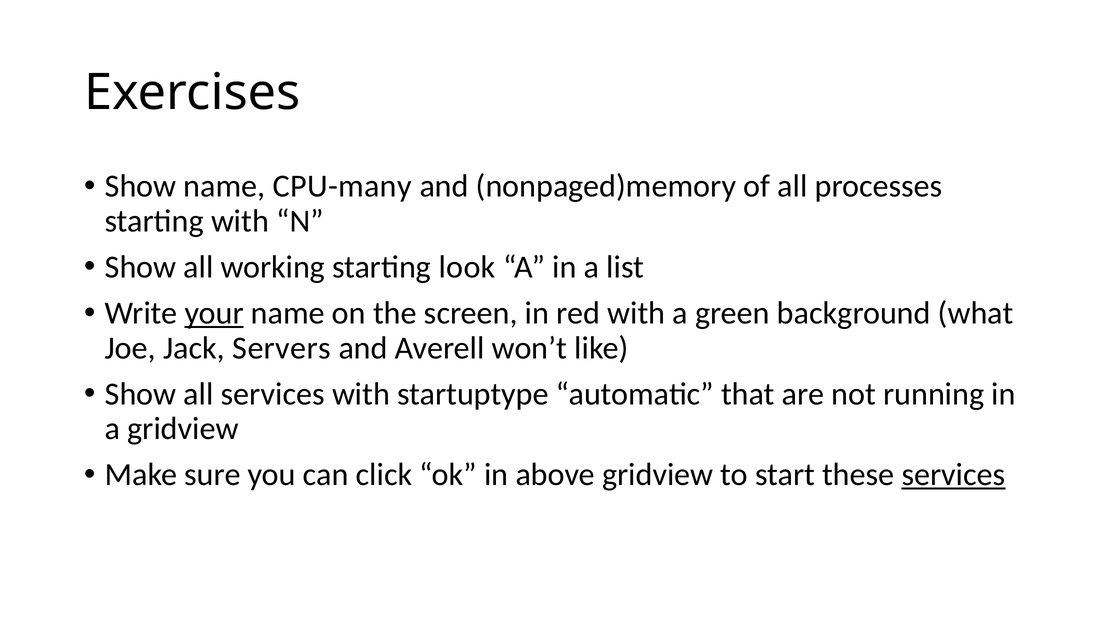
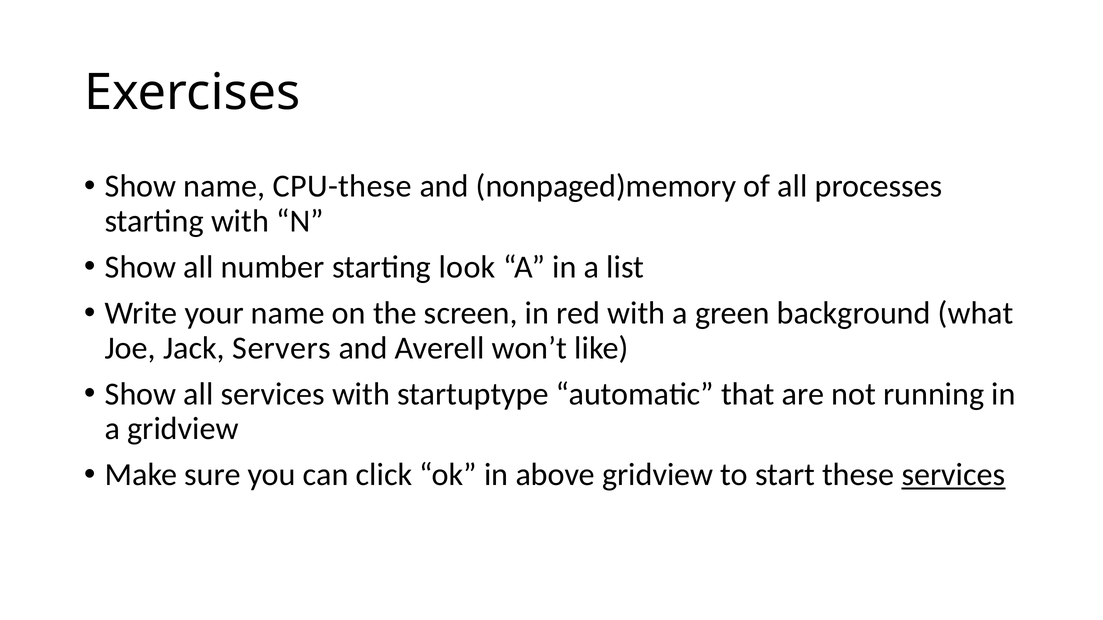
CPU-many: CPU-many -> CPU-these
working: working -> number
your underline: present -> none
